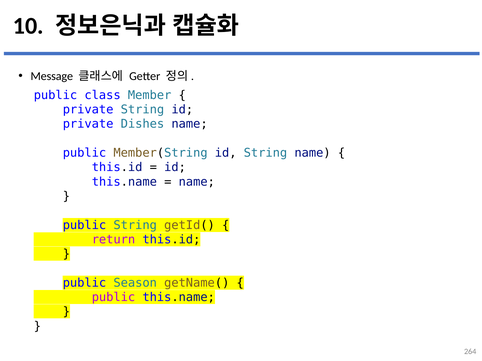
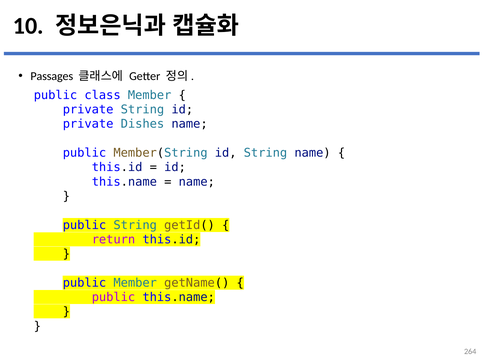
Message: Message -> Passages
public Season: Season -> Member
